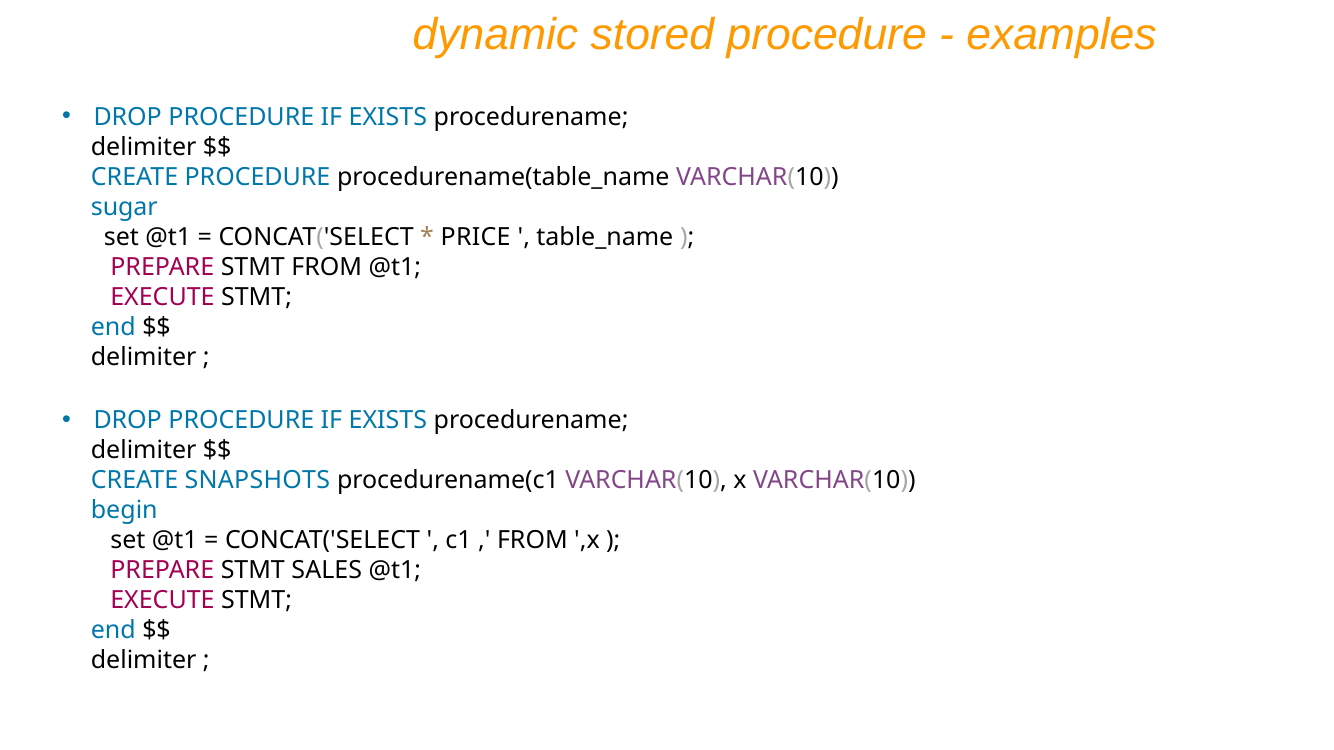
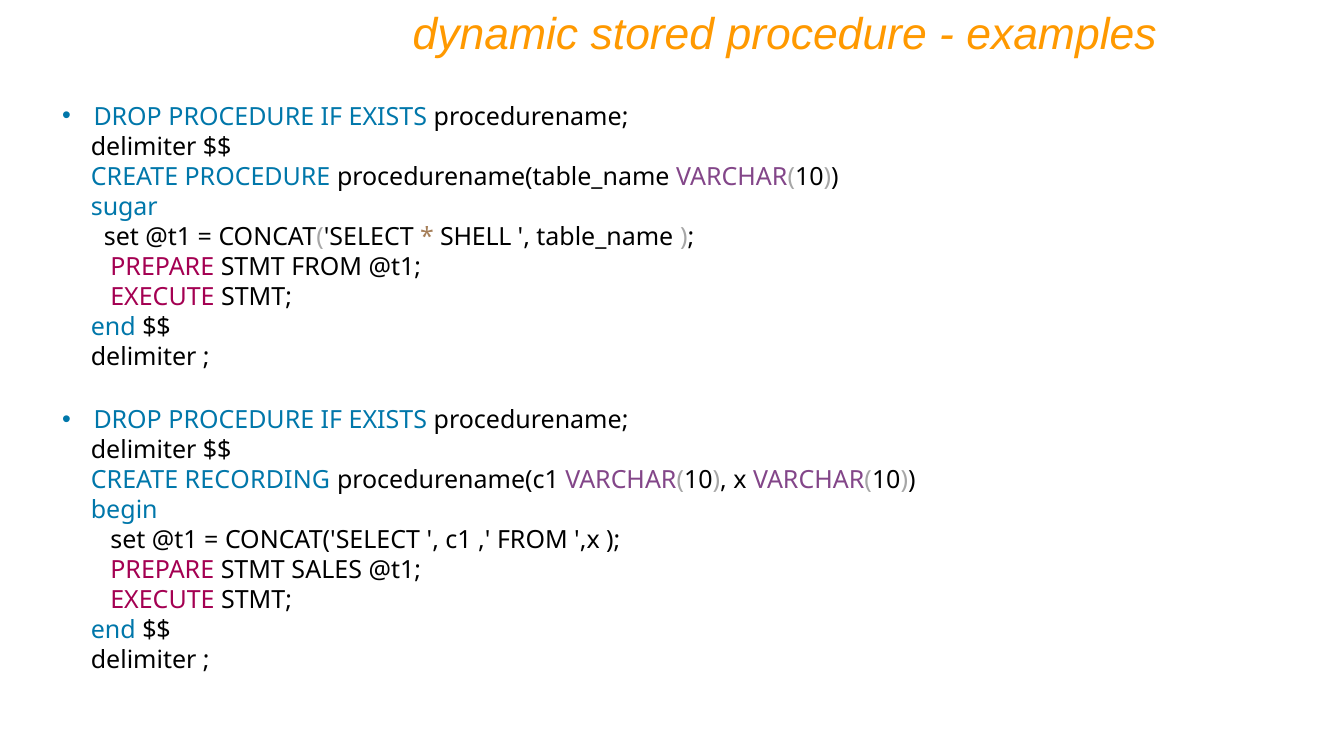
PRICE: PRICE -> SHELL
SNAPSHOTS: SNAPSHOTS -> RECORDING
